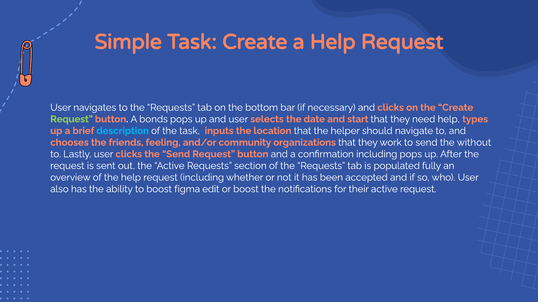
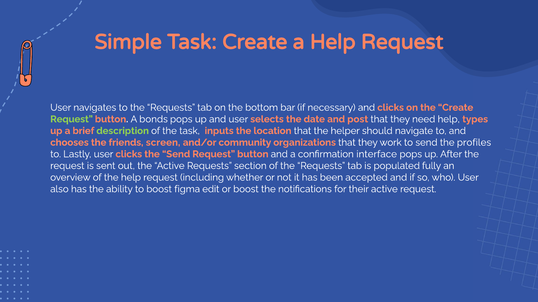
start: start -> post
description colour: light blue -> light green
feeling: feeling -> screen
without: without -> profiles
confirmation including: including -> interface
